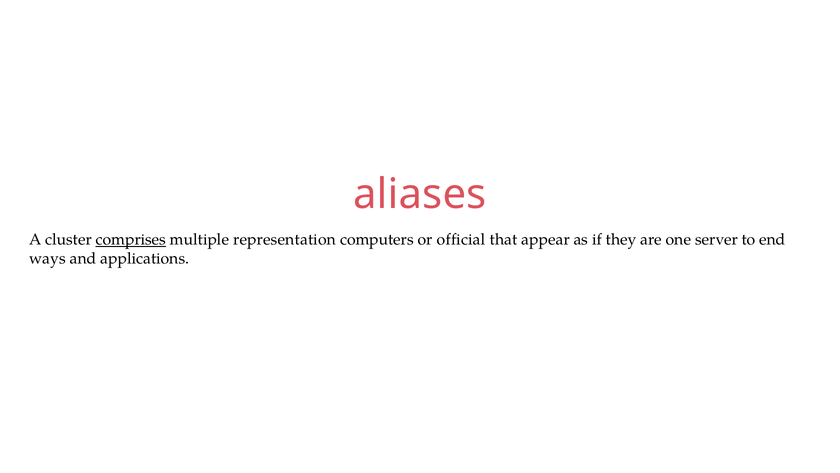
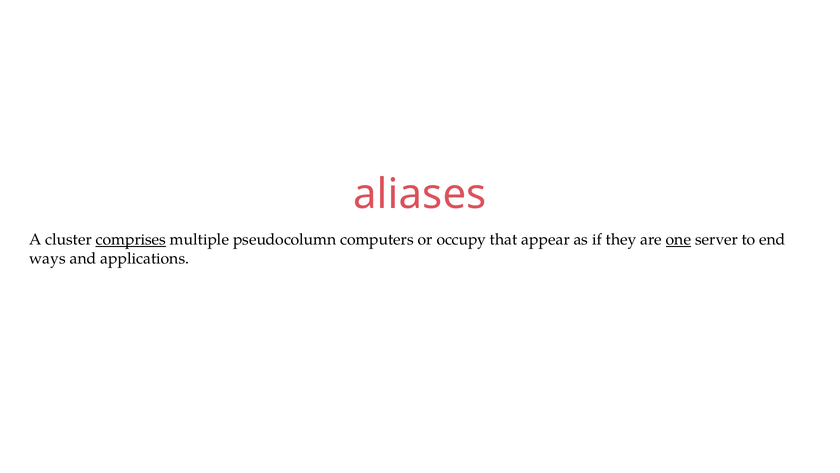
representation: representation -> pseudocolumn
official: official -> occupy
one underline: none -> present
